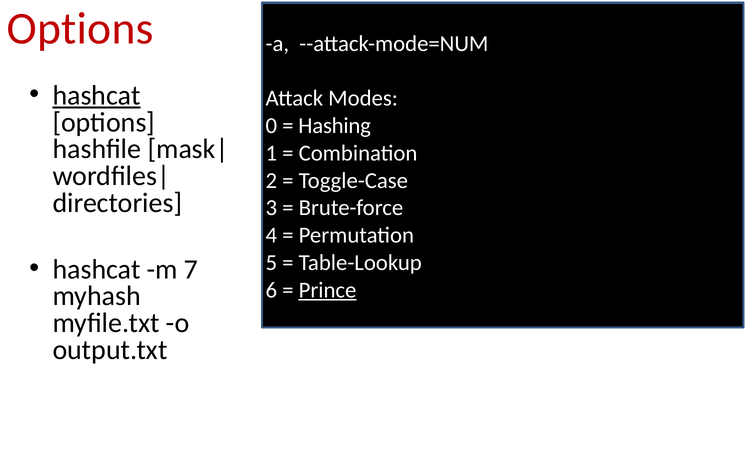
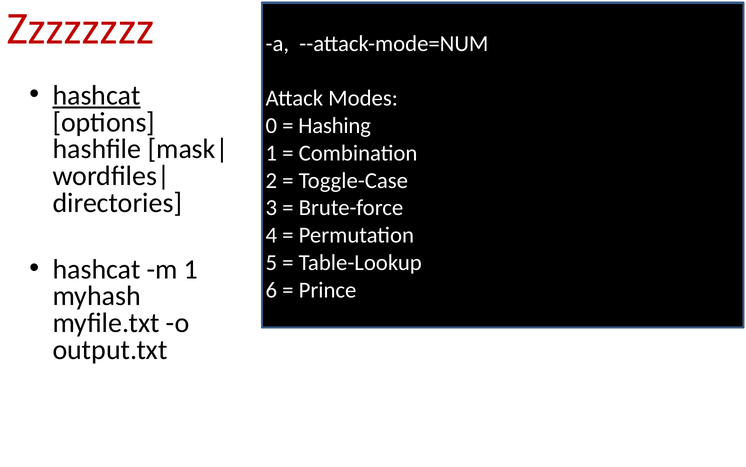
Options at (80, 28): Options -> Zzzzzzzz
m 7: 7 -> 1
Prince underline: present -> none
